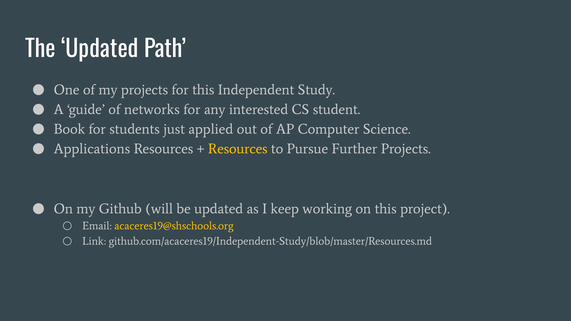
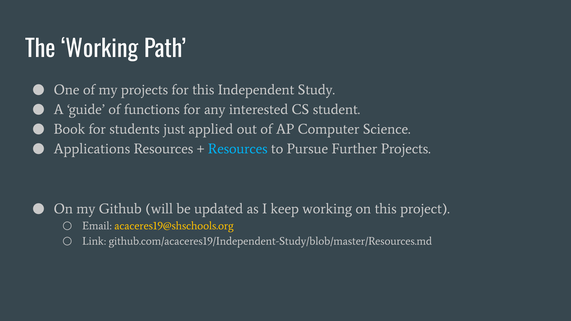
The Updated: Updated -> Working
networks: networks -> functions
Resources at (238, 149) colour: yellow -> light blue
